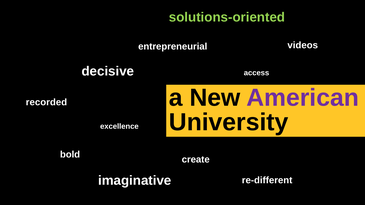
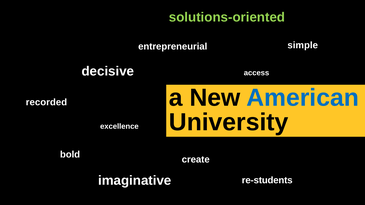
videos: videos -> simple
American colour: purple -> blue
re-different: re-different -> re-students
